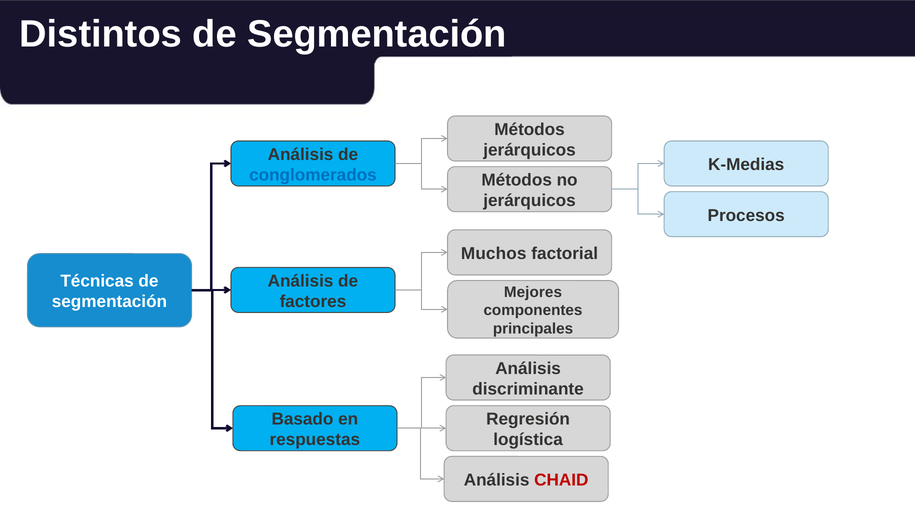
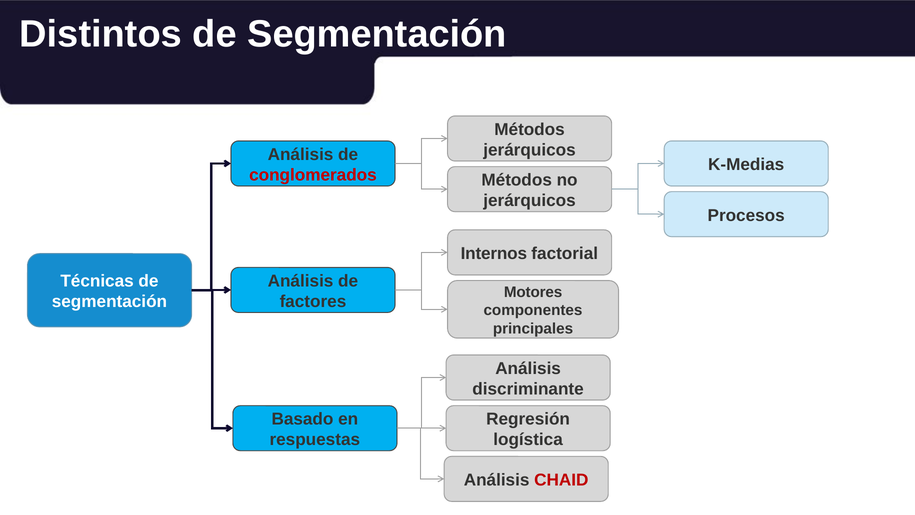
conglomerados colour: blue -> red
Muchos: Muchos -> Internos
Mejores: Mejores -> Motores
